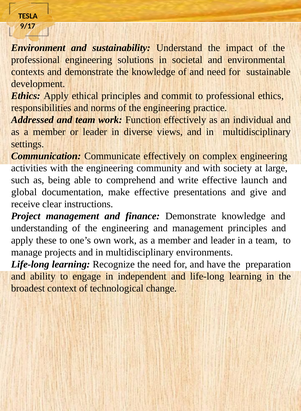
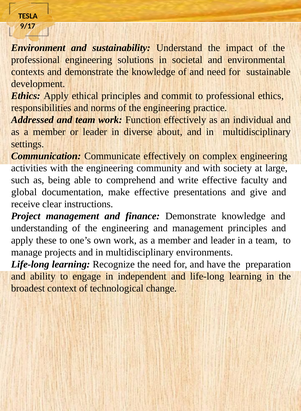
views: views -> about
launch: launch -> faculty
